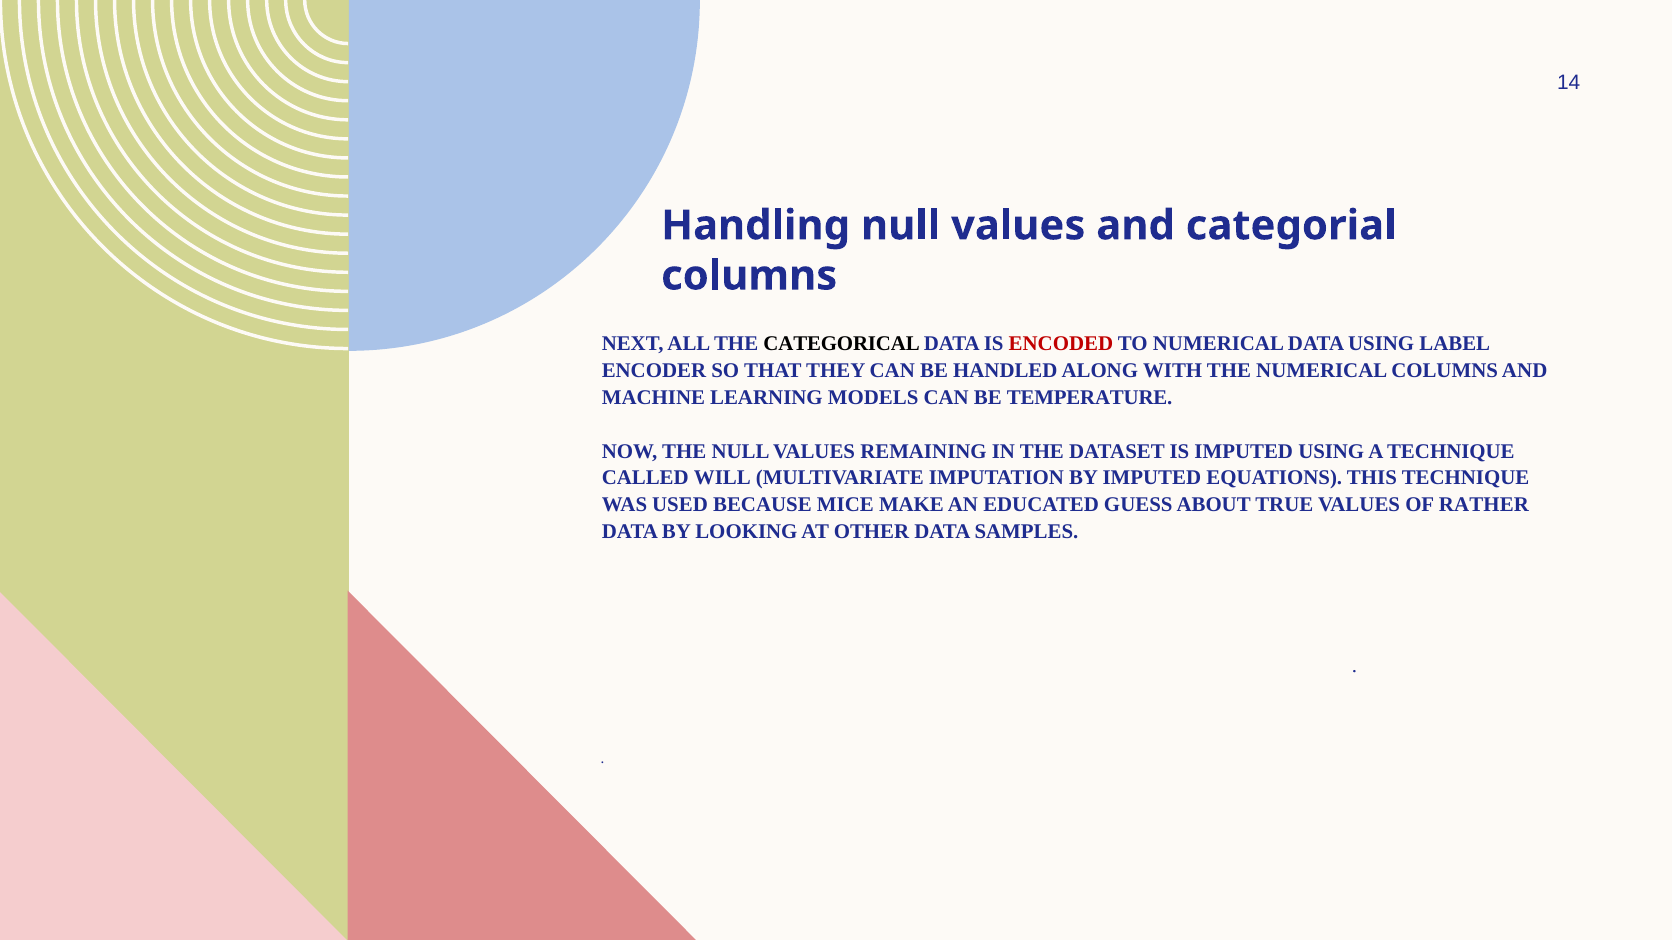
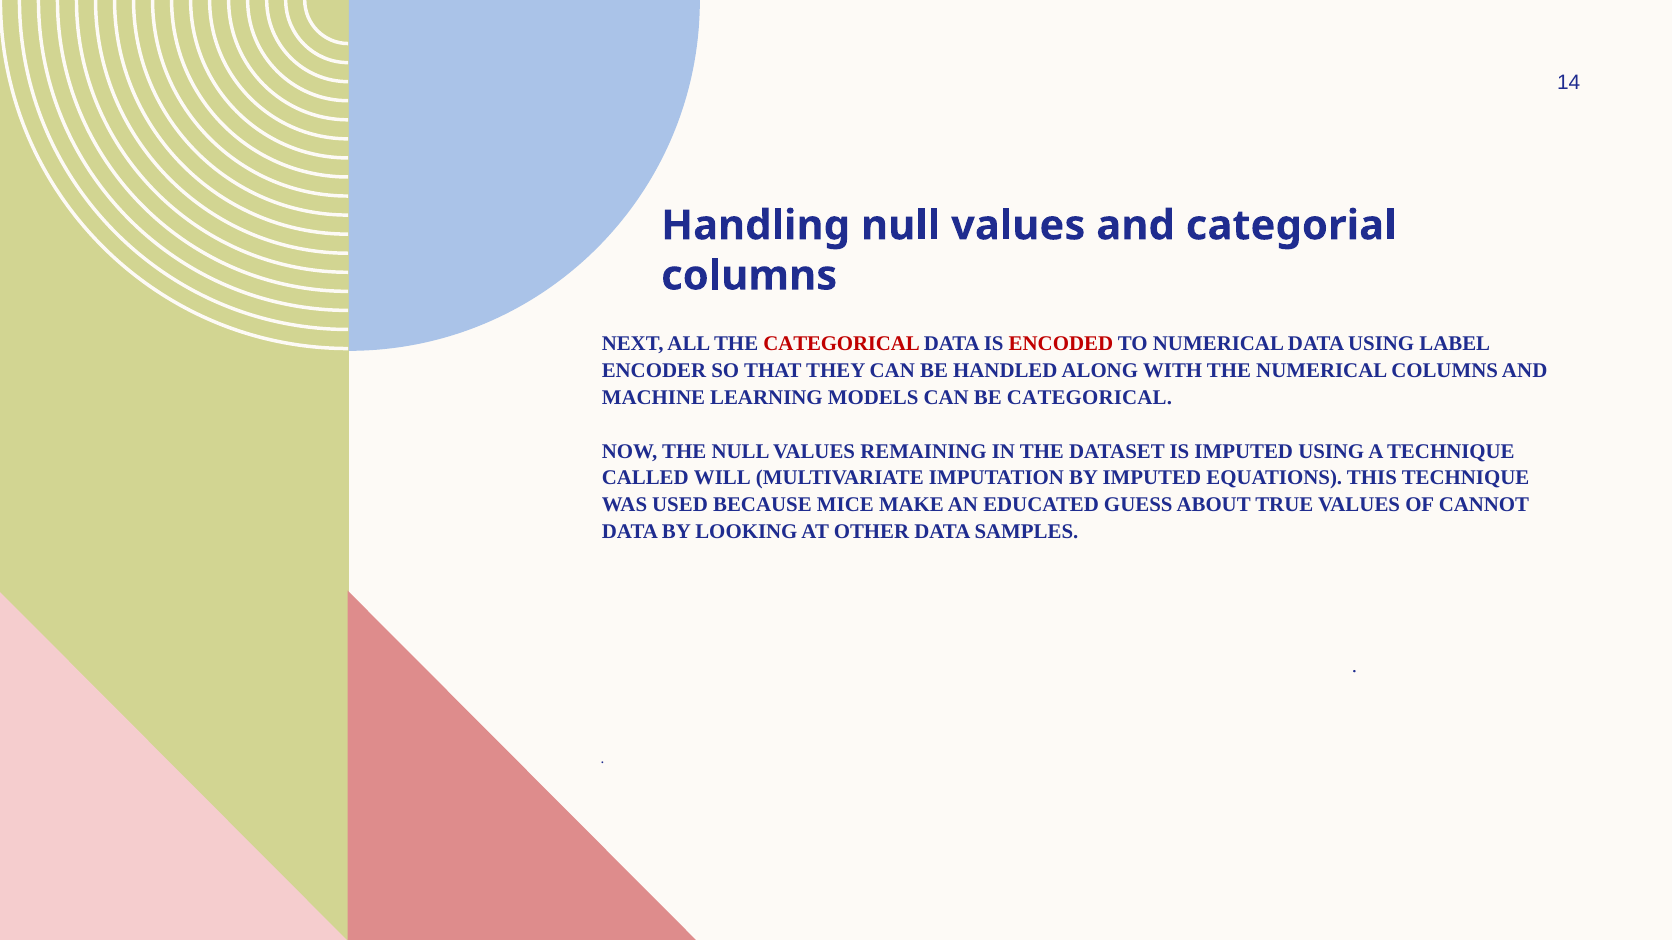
CATEGORICAL at (842, 344) colour: black -> red
BE TEMPERATURE: TEMPERATURE -> CATEGORICAL
RATHER: RATHER -> CANNOT
